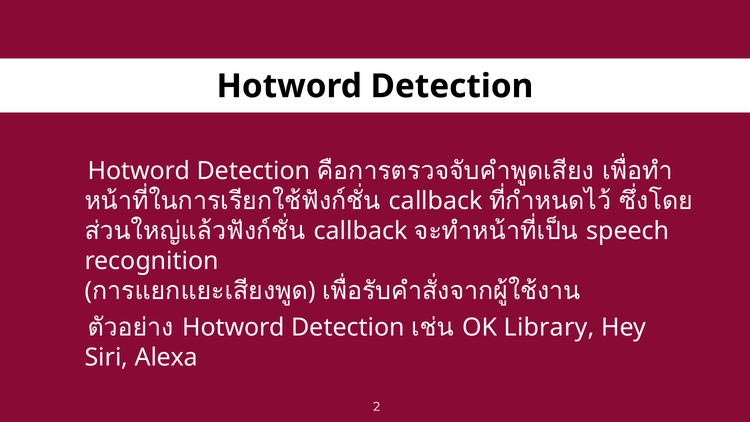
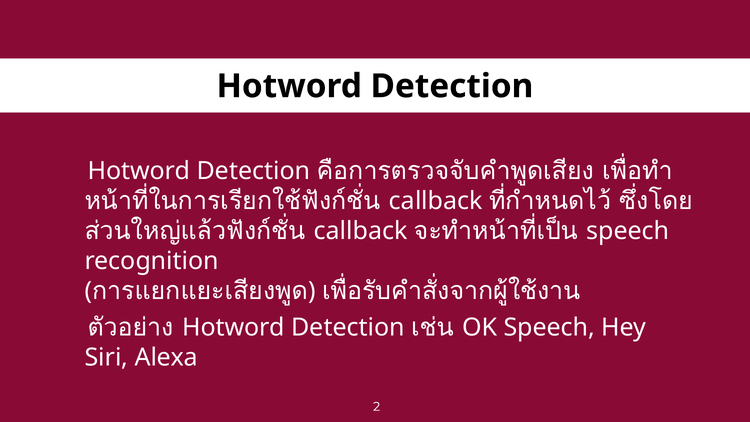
OK Library: Library -> Speech
